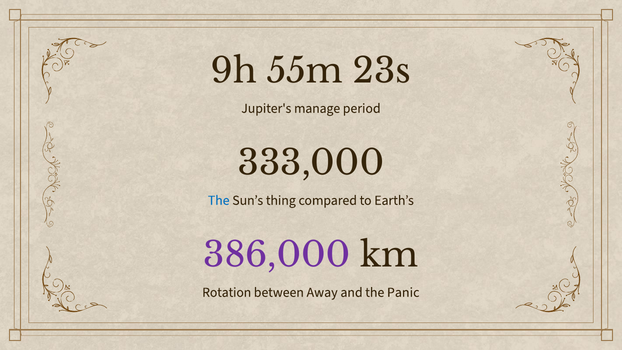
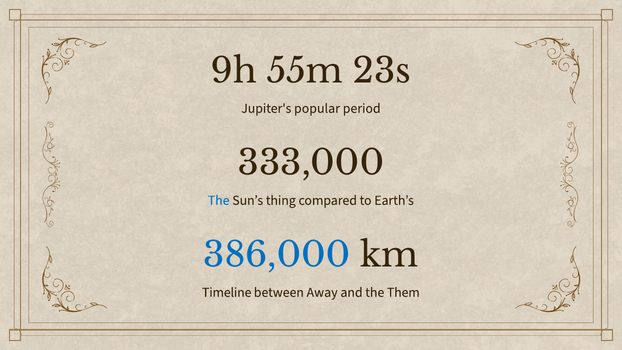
manage: manage -> popular
386,000 colour: purple -> blue
Rotation: Rotation -> Timeline
Panic: Panic -> Them
